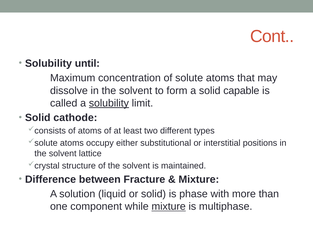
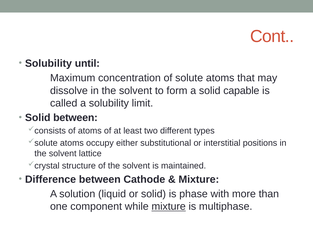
solubility at (109, 103) underline: present -> none
Solid cathode: cathode -> between
Fracture: Fracture -> Cathode
